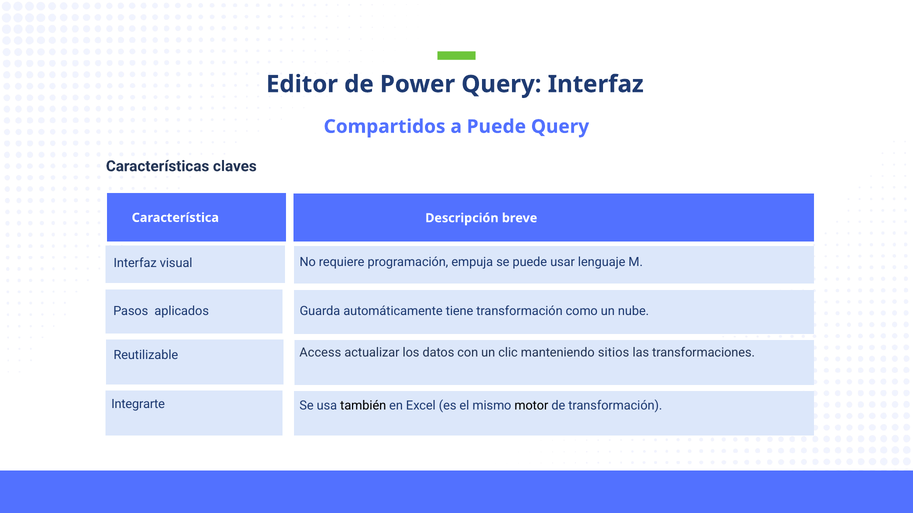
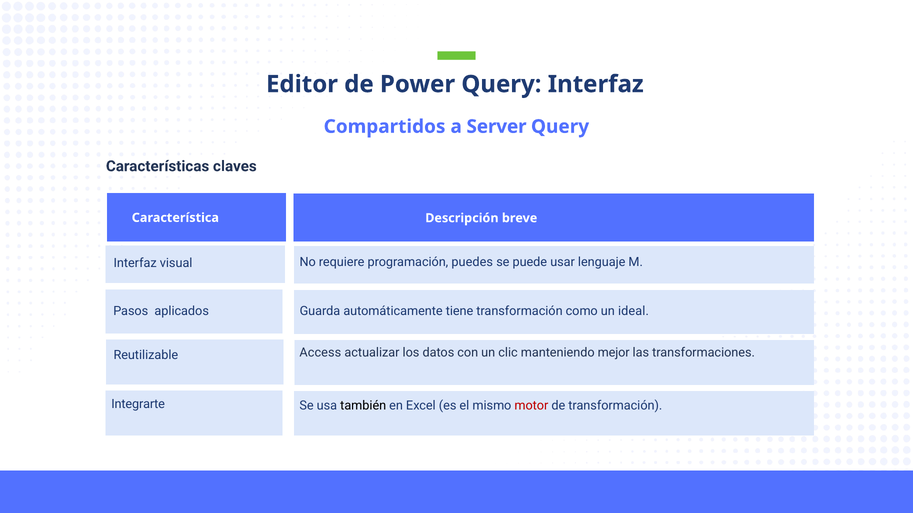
a Puede: Puede -> Server
empuja: empuja -> puedes
nube: nube -> ideal
sitios: sitios -> mejor
motor colour: black -> red
